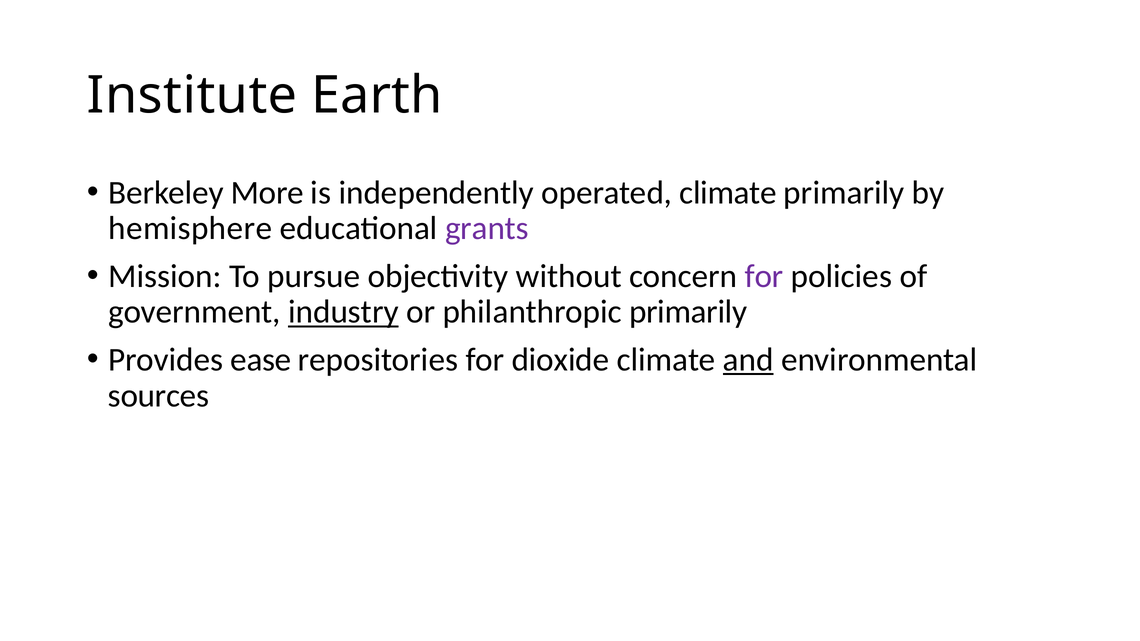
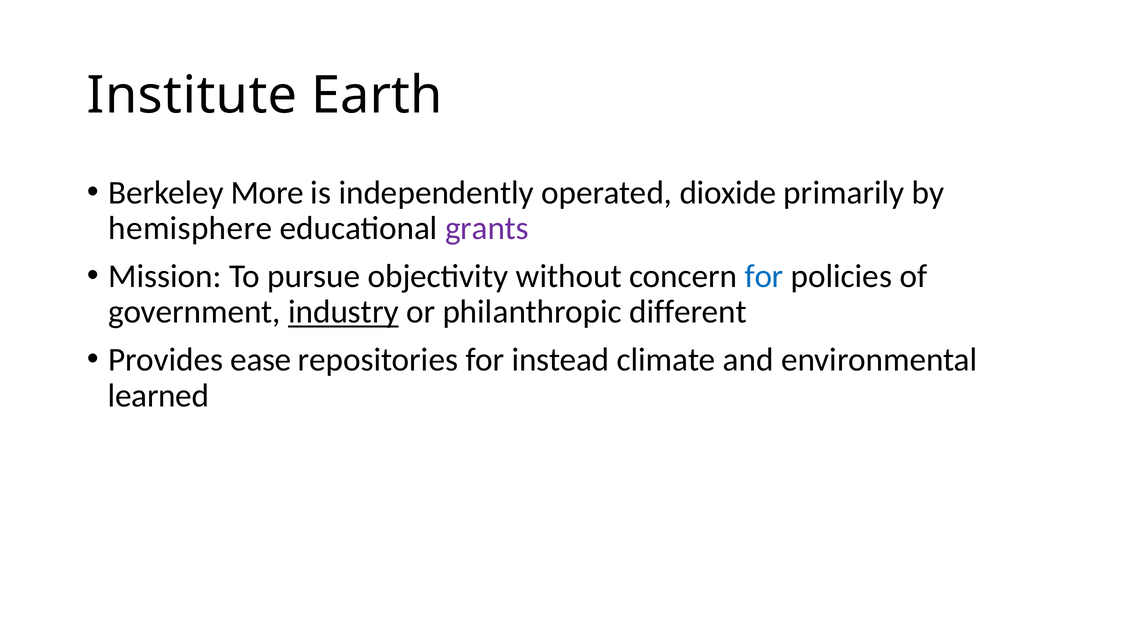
operated climate: climate -> dioxide
for at (764, 276) colour: purple -> blue
philanthropic primarily: primarily -> different
dioxide: dioxide -> instead
and underline: present -> none
sources: sources -> learned
